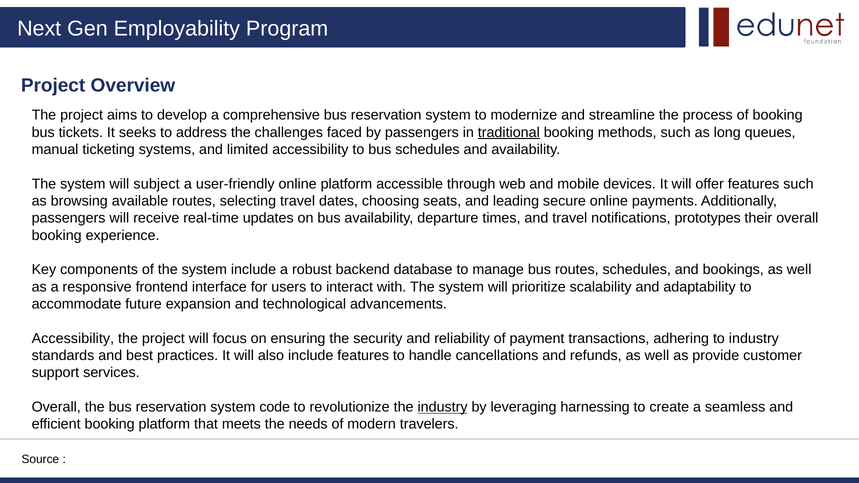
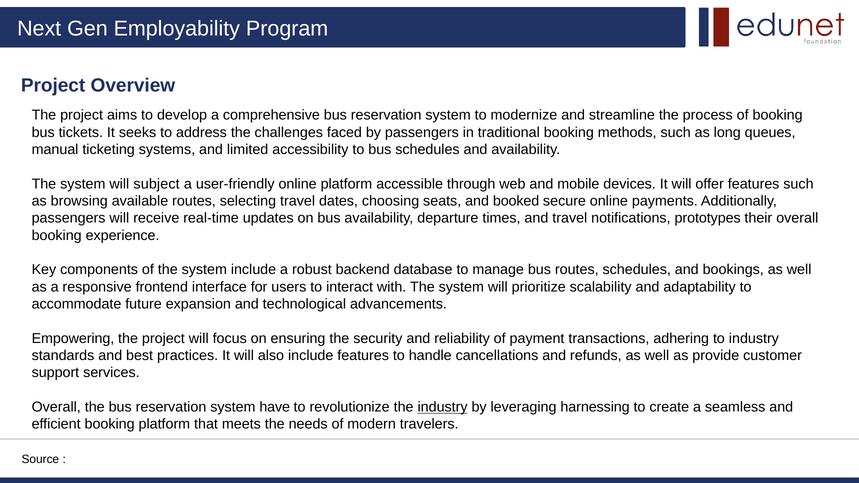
traditional underline: present -> none
leading: leading -> booked
Accessibility at (73, 339): Accessibility -> Empowering
code: code -> have
